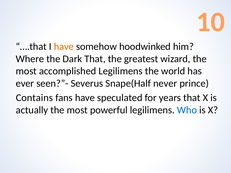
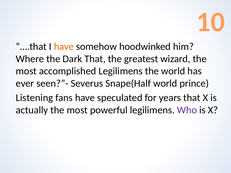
Snape(Half never: never -> world
Contains: Contains -> Listening
Who colour: blue -> purple
